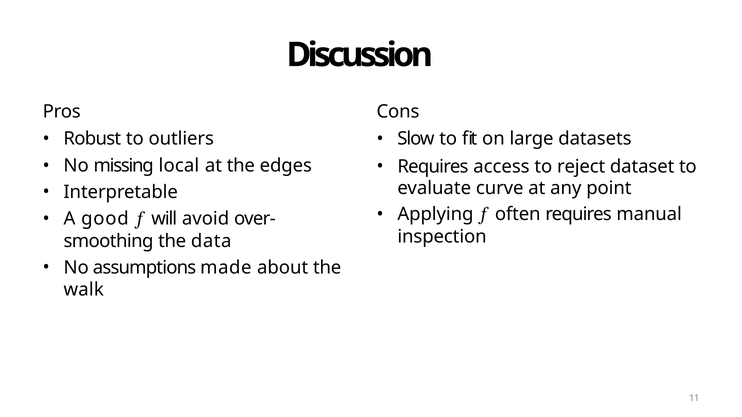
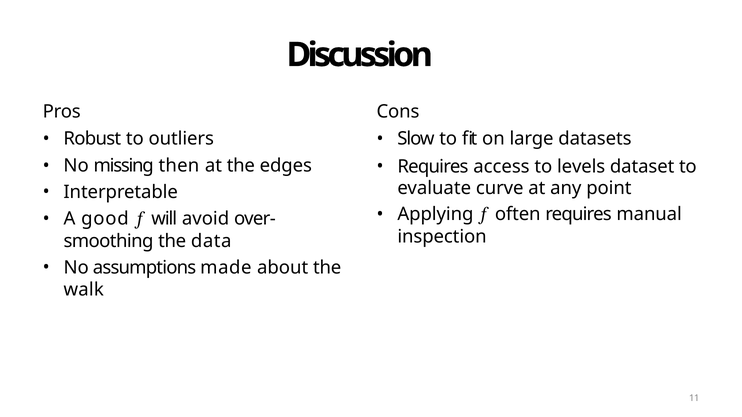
local: local -> then
reject: reject -> levels
